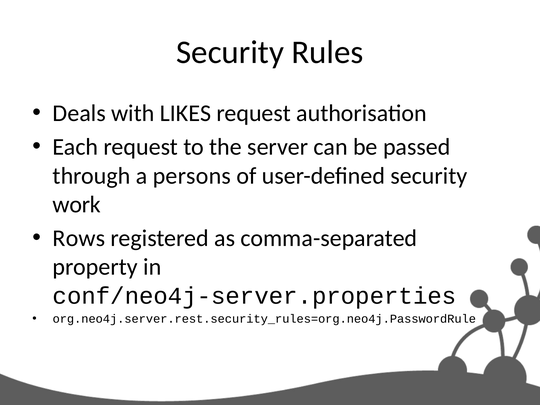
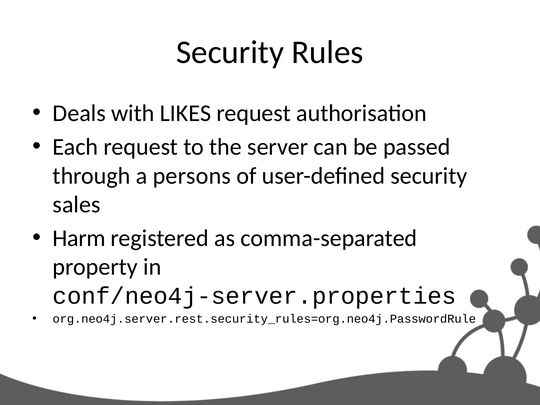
work: work -> sales
Rows: Rows -> Harm
